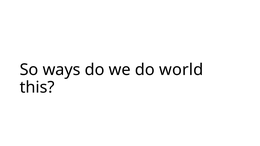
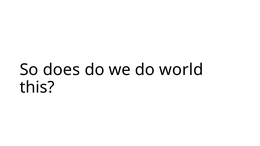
ways: ways -> does
